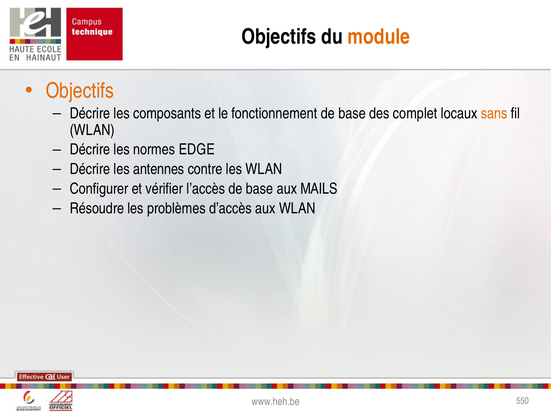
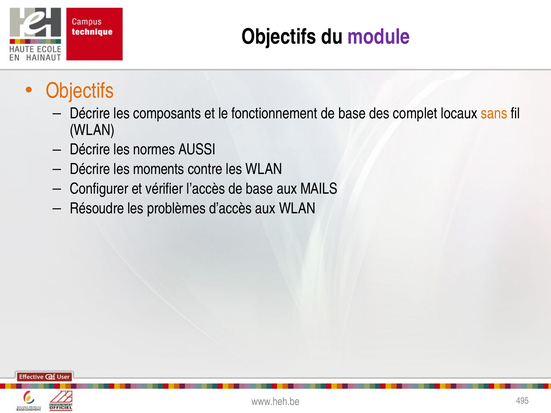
module colour: orange -> purple
EDGE: EDGE -> AUSSI
antennes: antennes -> moments
550: 550 -> 495
